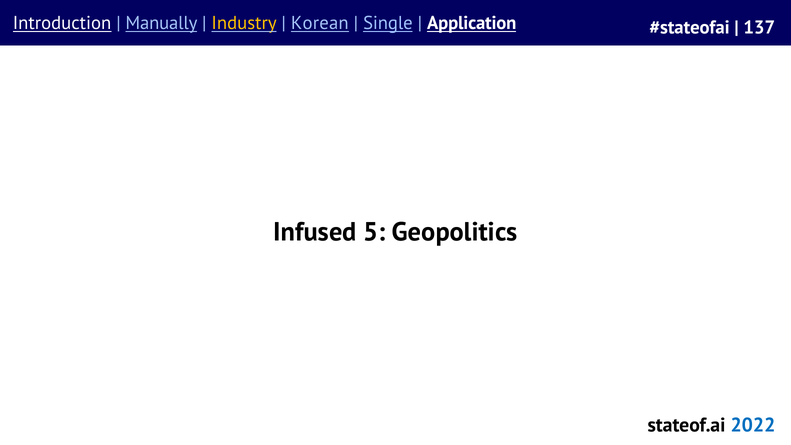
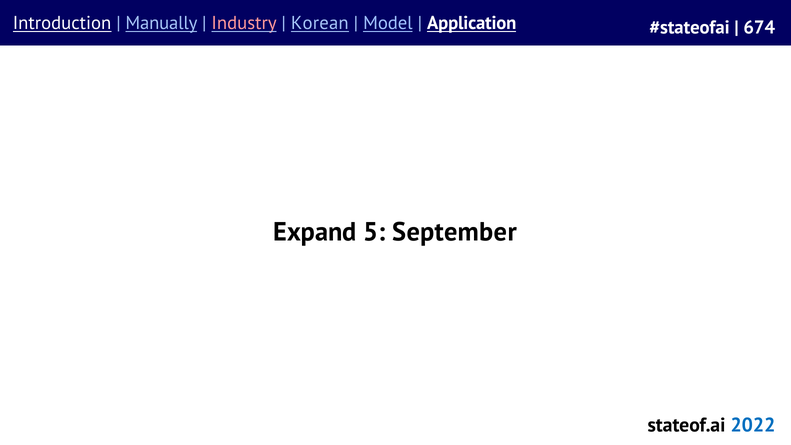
Industry colour: yellow -> pink
Single: Single -> Model
137: 137 -> 674
Infused: Infused -> Expand
Geopolitics: Geopolitics -> September
